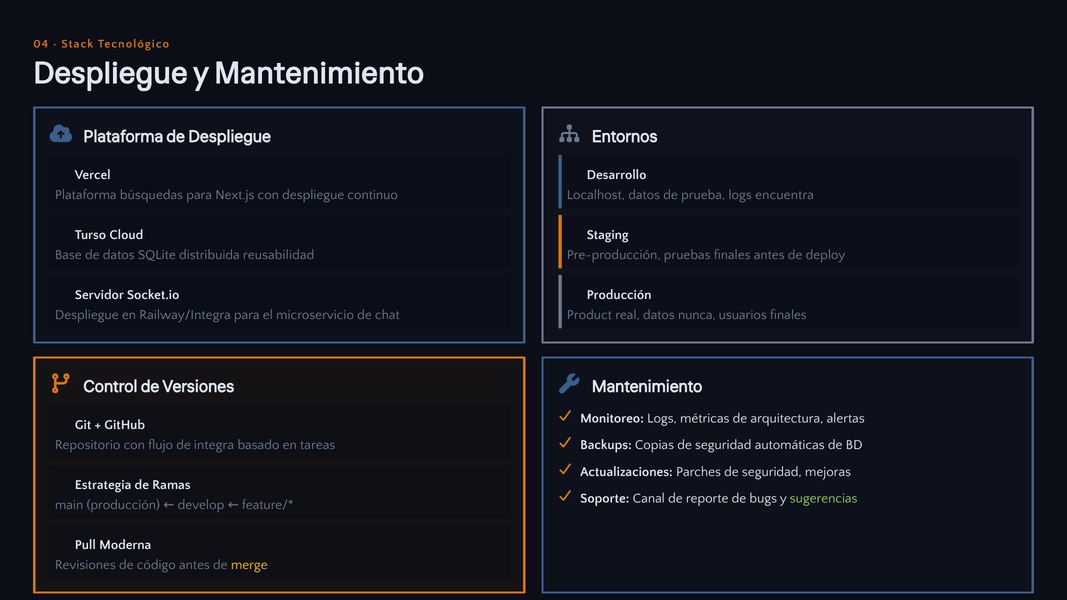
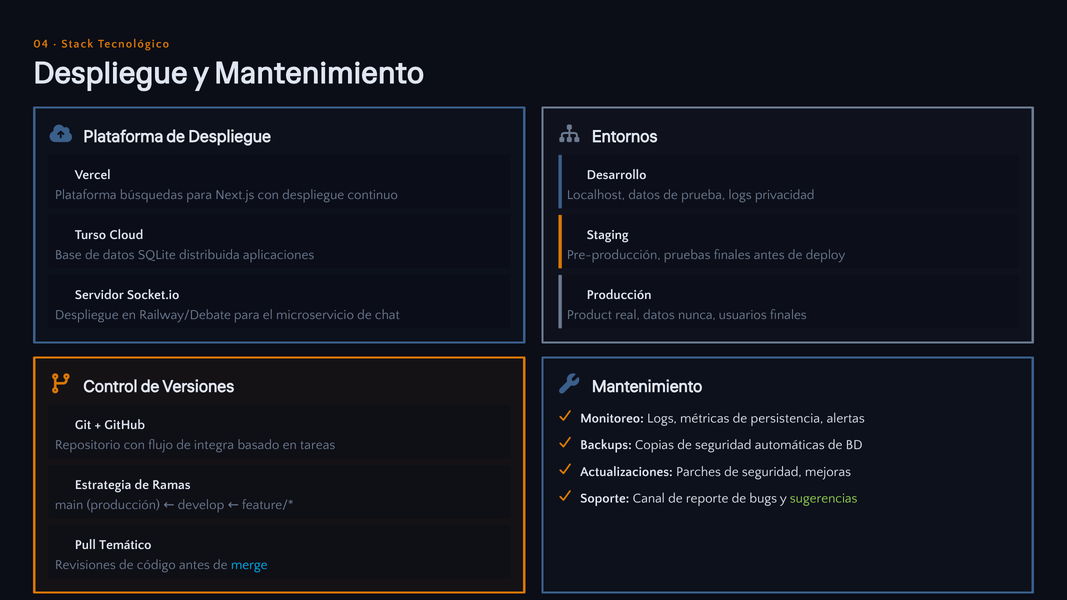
encuentra: encuentra -> privacidad
reusabilidad: reusabilidad -> aplicaciones
Railway/Integra: Railway/Integra -> Railway/Debate
arquitectura: arquitectura -> persistencia
Moderna: Moderna -> Temático
merge colour: yellow -> light blue
